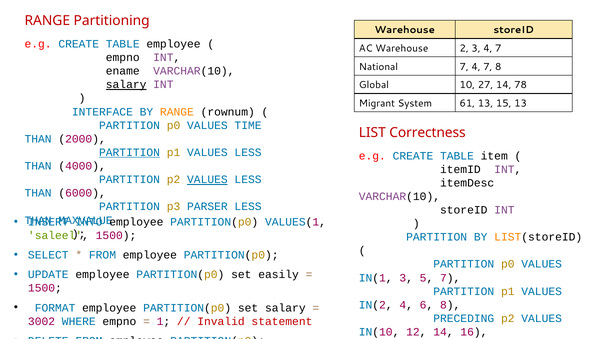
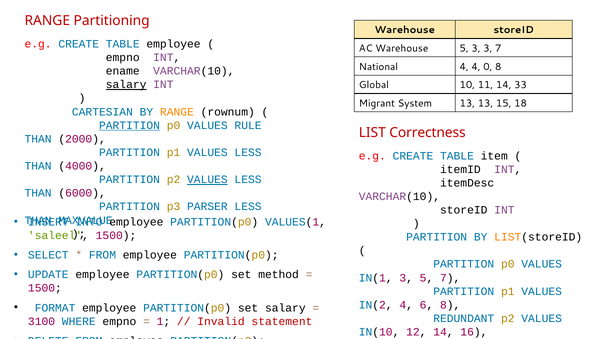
Warehouse 2: 2 -> 5
3 4: 4 -> 3
National 7: 7 -> 4
7 at (488, 67): 7 -> 0
27: 27 -> 11
78: 78 -> 33
System 61: 61 -> 13
15 13: 13 -> 18
INTERFACE: INTERFACE -> CARTESIAN
PARTITION at (130, 125) underline: none -> present
TIME: TIME -> RULE
PARTITION at (130, 152) underline: present -> none
easily: easily -> method
PRECEDING: PRECEDING -> REDUNDANT
3002: 3002 -> 3100
